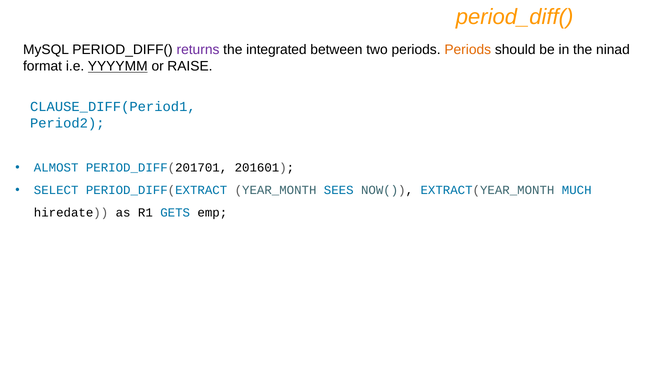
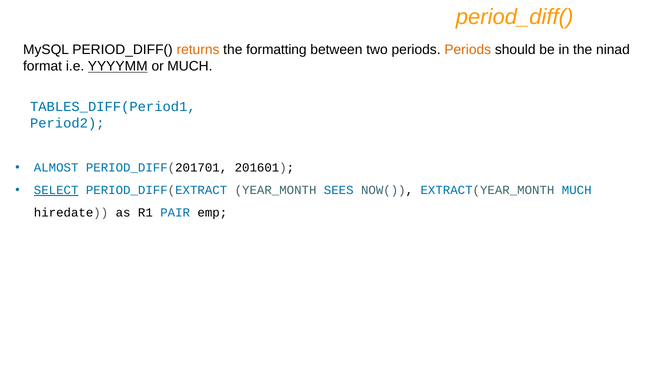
returns colour: purple -> orange
integrated: integrated -> formatting
or RAISE: RAISE -> MUCH
CLAUSE_DIFF(Period1: CLAUSE_DIFF(Period1 -> TABLES_DIFF(Period1
SELECT underline: none -> present
GETS: GETS -> PAIR
